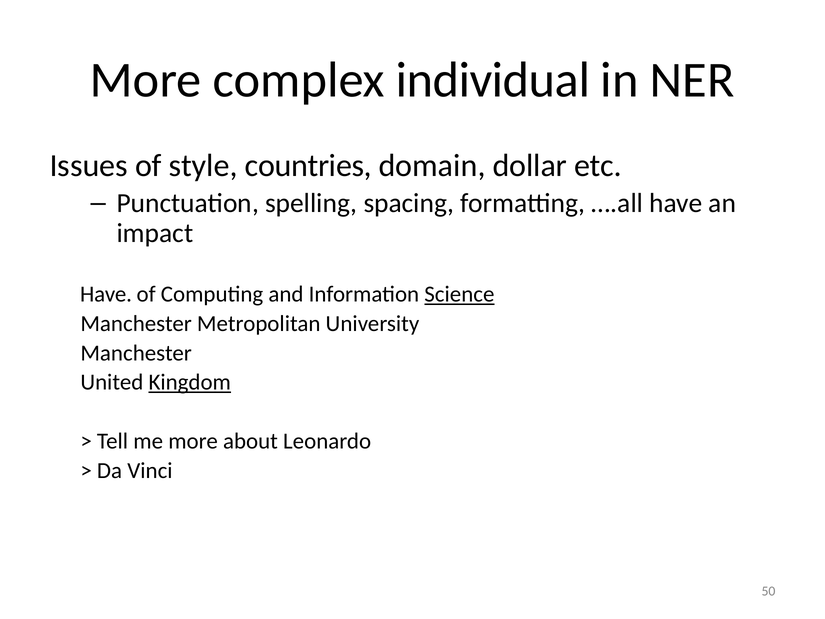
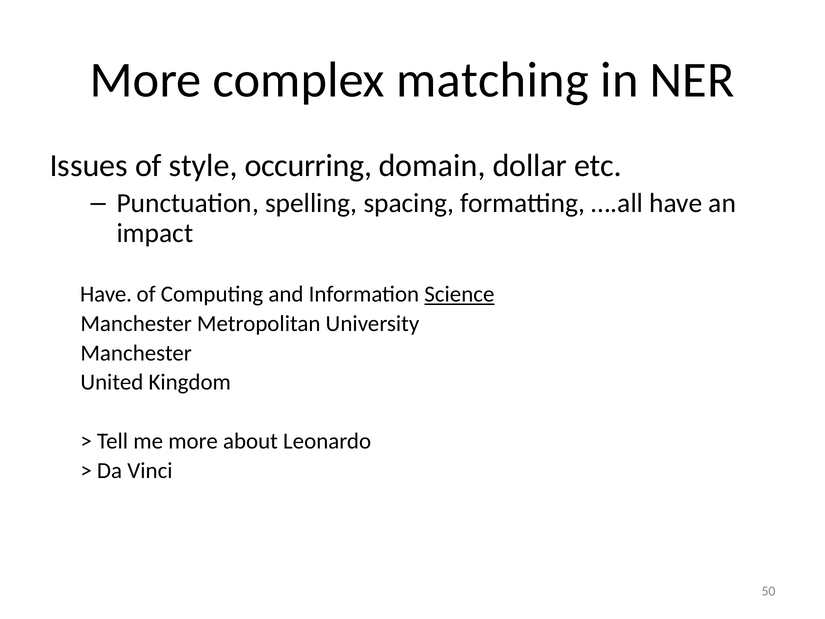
individual: individual -> matching
countries: countries -> occurring
Kingdom underline: present -> none
